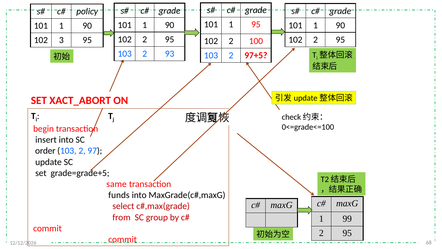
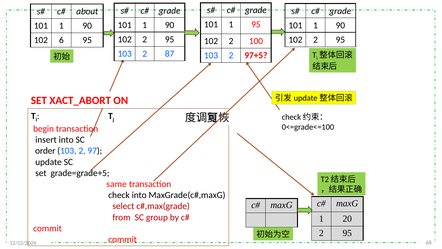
policy: policy -> about
3: 3 -> 6
93: 93 -> 87
funds: funds -> check
99: 99 -> 20
